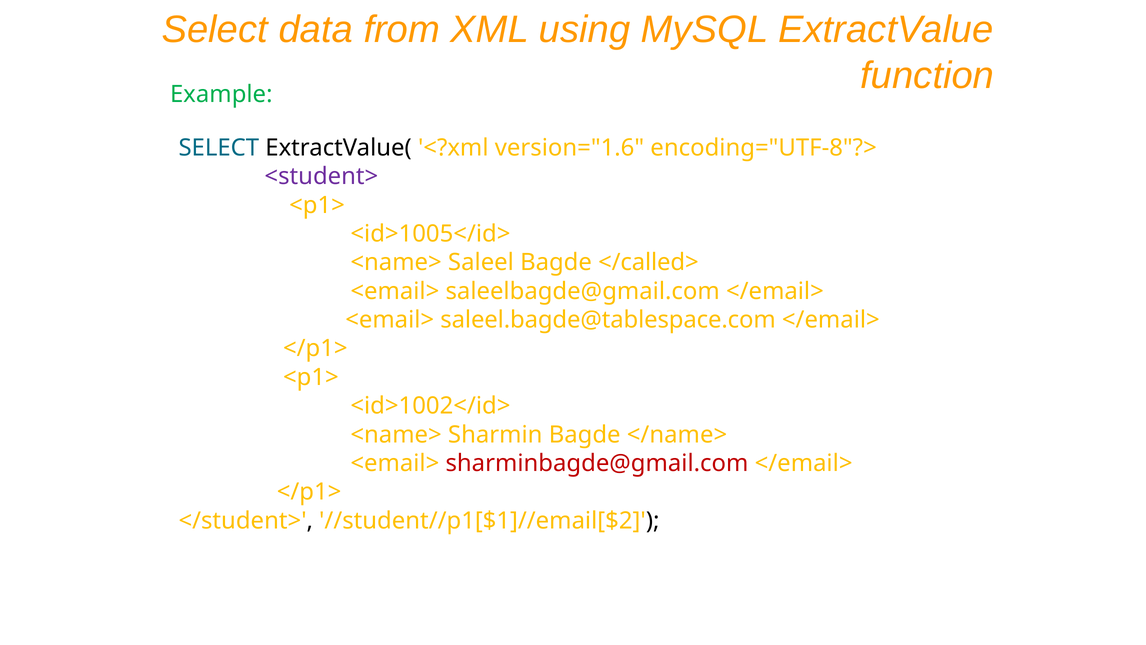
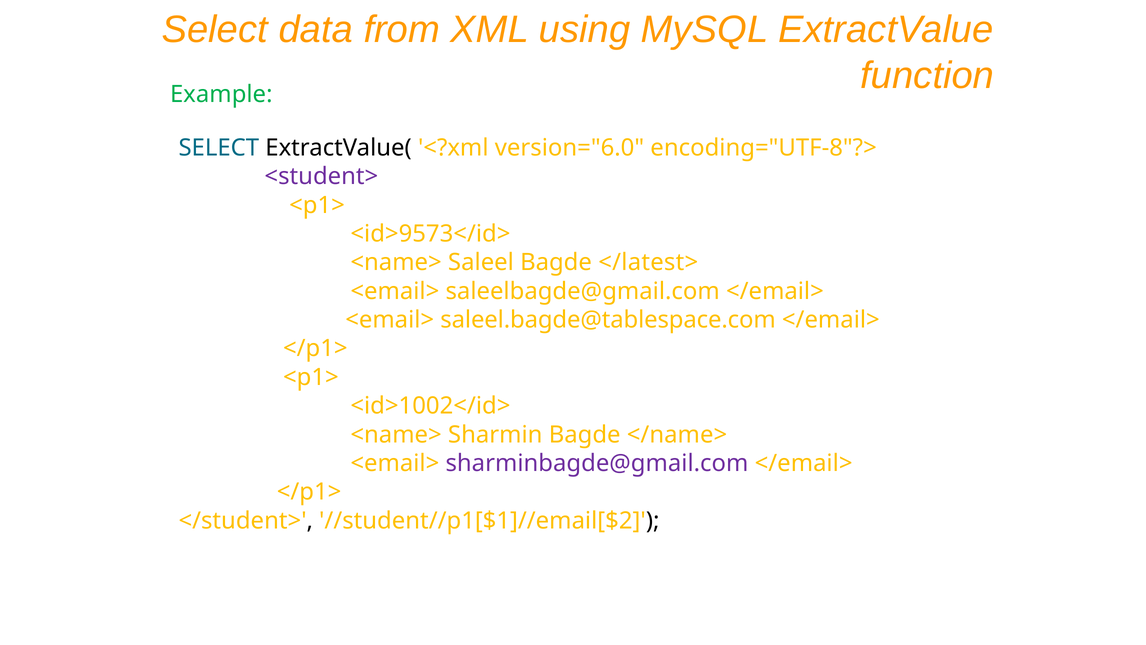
version="1.6: version="1.6 -> version="6.0
<id>1005</id>: <id>1005</id> -> <id>9573</id>
</called>: </called> -> </latest>
sharminbagde@gmail.com colour: red -> purple
